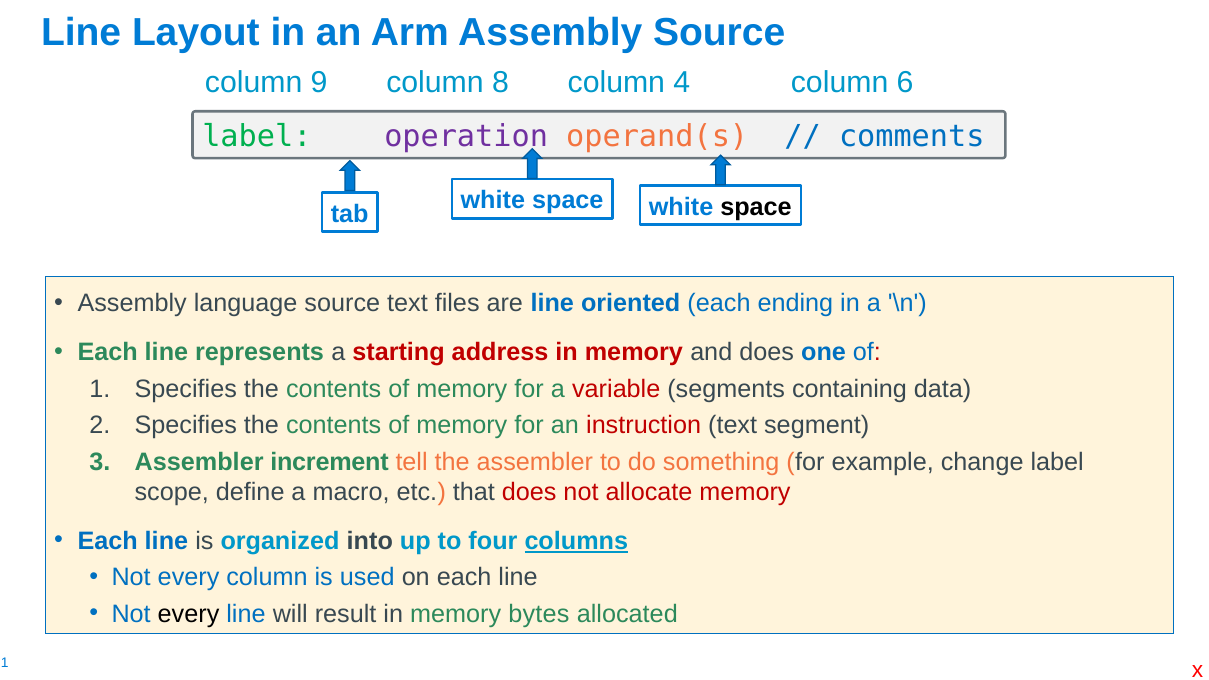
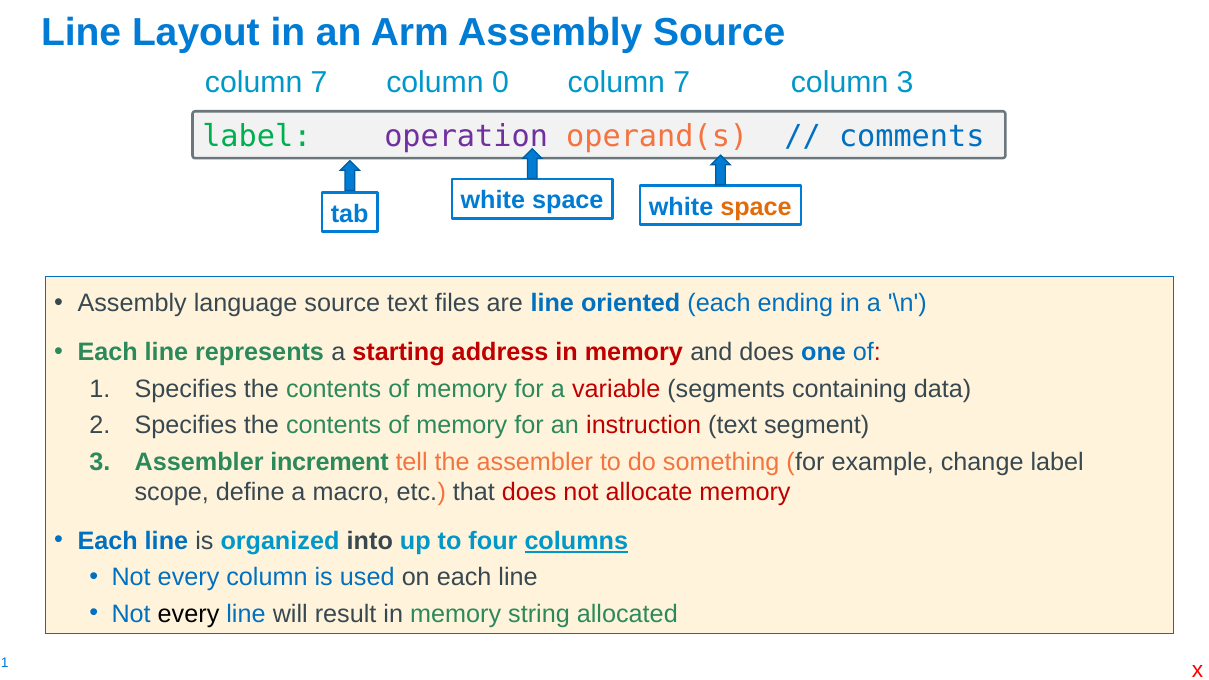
9 at (319, 83): 9 -> 7
8: 8 -> 0
4 at (682, 83): 4 -> 7
column 6: 6 -> 3
space at (756, 207) colour: black -> orange
bytes: bytes -> string
